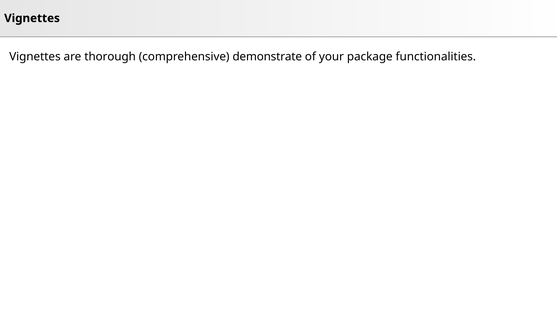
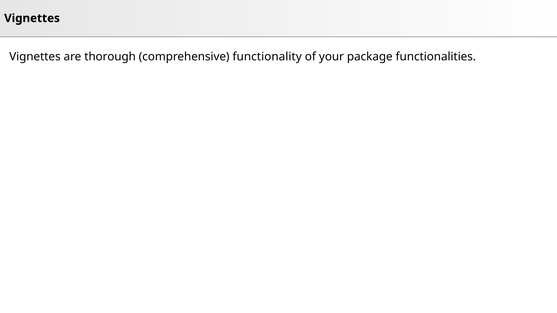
demonstrate: demonstrate -> functionality
